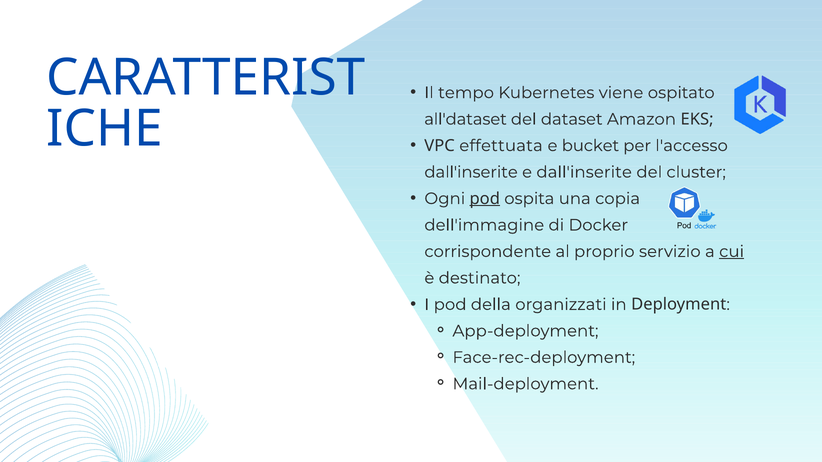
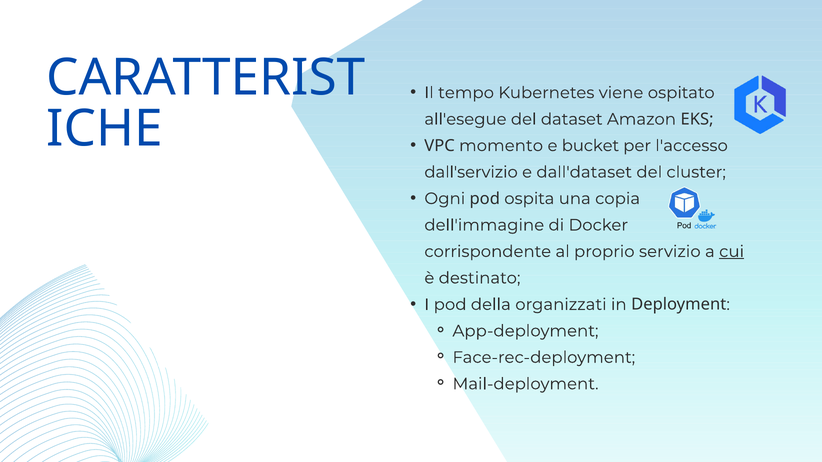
all'dataset: all'dataset -> all'esegue
effettuata: effettuata -> momento
dall'inserite at (471, 172): dall'inserite -> dall'servizio
e dall'inserite: dall'inserite -> dall'dataset
pod at (485, 199) underline: present -> none
